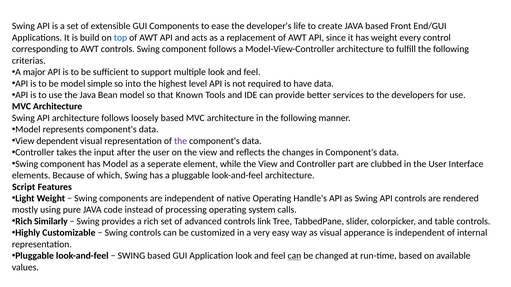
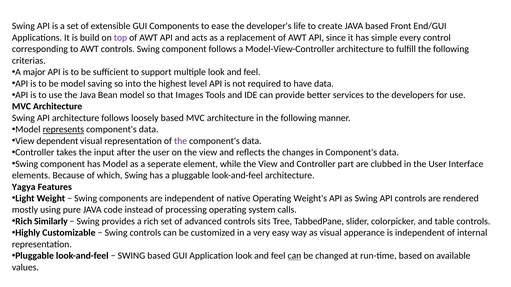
top colour: blue -> purple
has weight: weight -> simple
simple: simple -> saving
Known: Known -> Images
represents underline: none -> present
Script: Script -> Yagya
Handle's: Handle's -> Weight's
link: link -> sits
